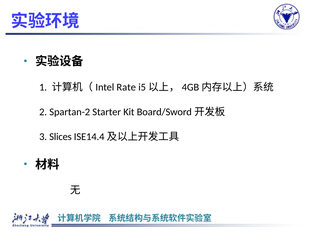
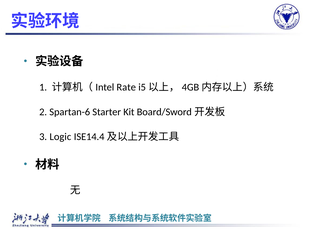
Spartan-2: Spartan-2 -> Spartan-6
Slices: Slices -> Logic
